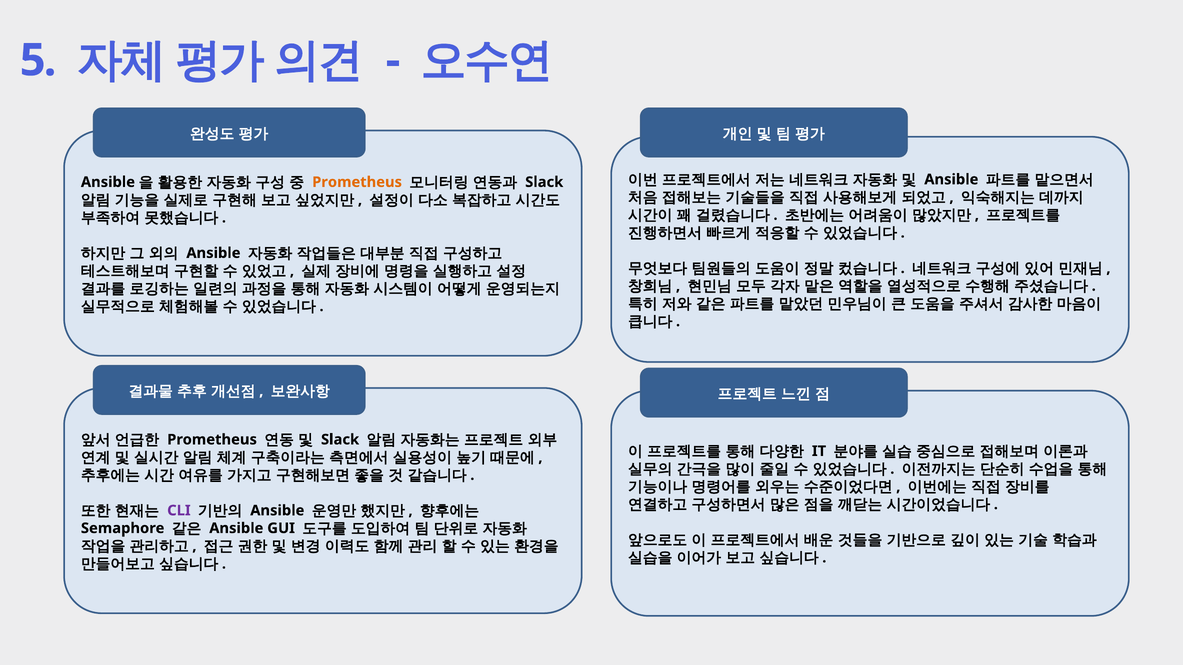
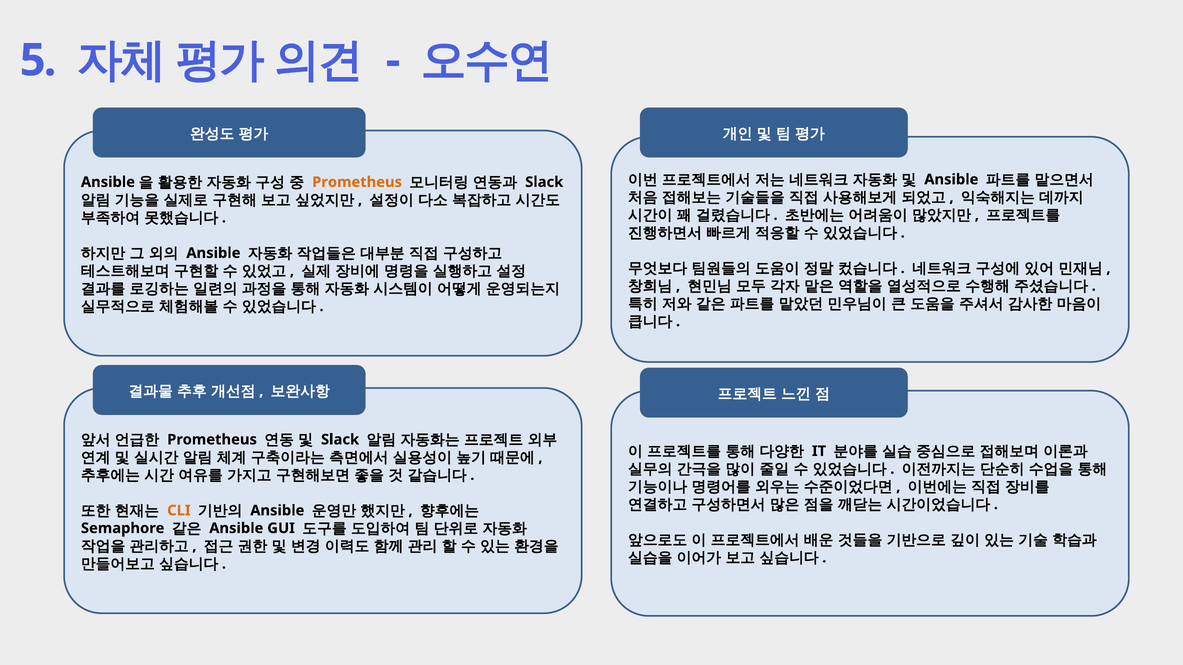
CLI colour: purple -> orange
